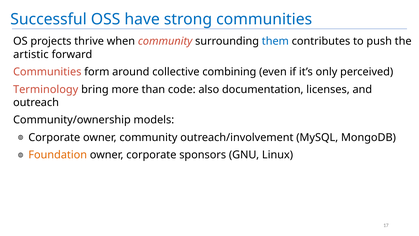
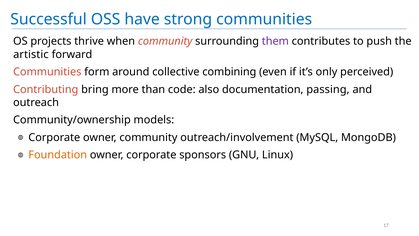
them colour: blue -> purple
Terminology: Terminology -> Contributing
licenses: licenses -> passing
